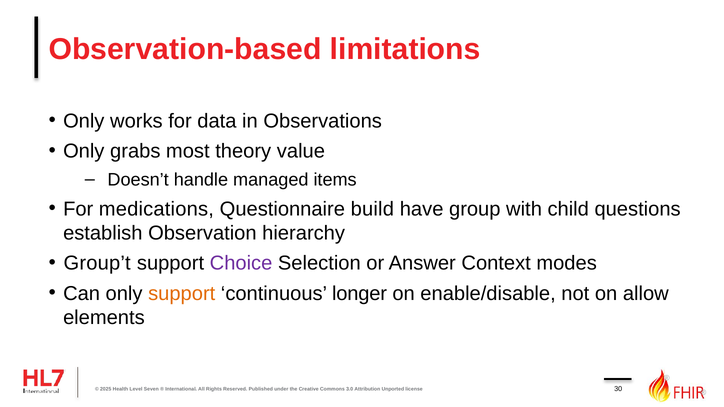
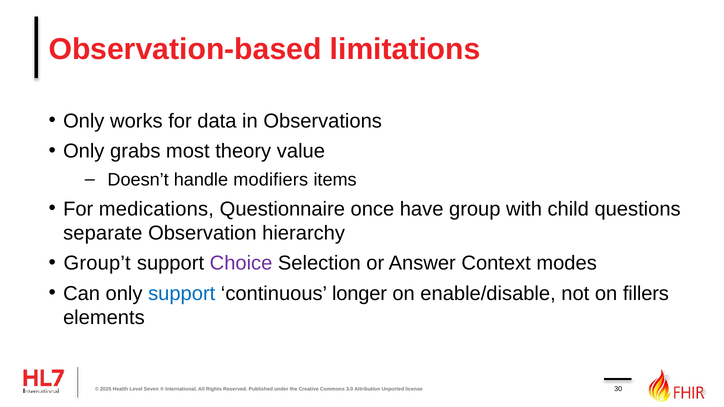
managed: managed -> modifiers
build: build -> once
establish: establish -> separate
support at (182, 294) colour: orange -> blue
allow: allow -> fillers
